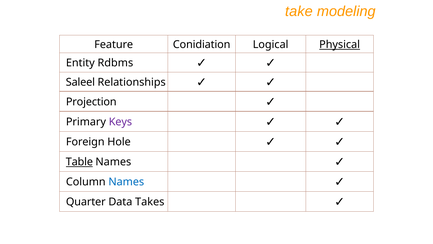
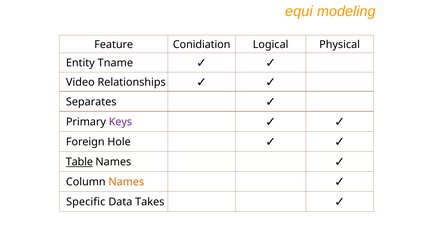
take: take -> equi
Physical underline: present -> none
Rdbms: Rdbms -> Tname
Saleel: Saleel -> Video
Projection: Projection -> Separates
Names at (126, 182) colour: blue -> orange
Quarter: Quarter -> Specific
